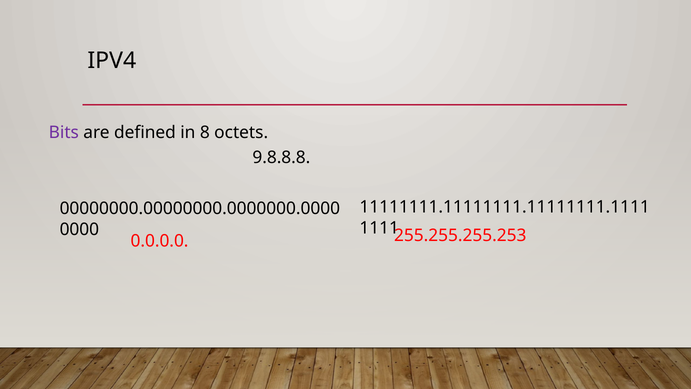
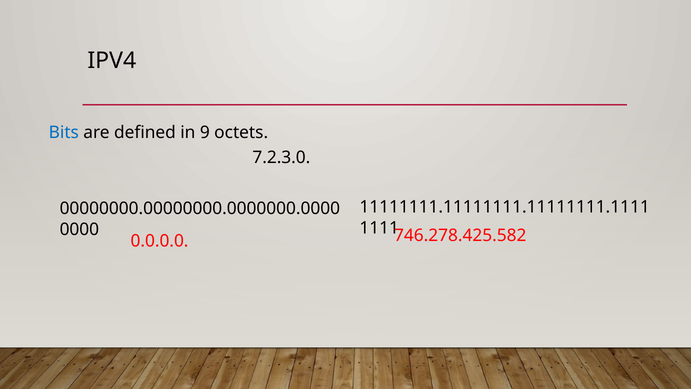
Bits colour: purple -> blue
8: 8 -> 9
9.8.8.8: 9.8.8.8 -> 7.2.3.0
255.255.255.253: 255.255.255.253 -> 746.278.425.582
